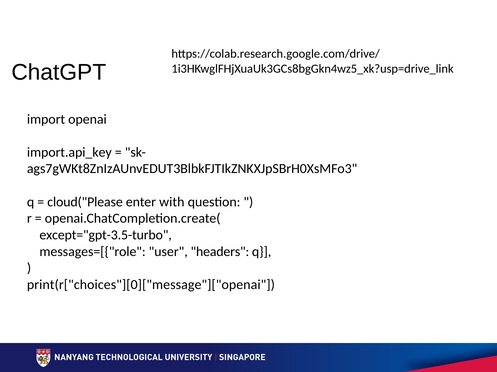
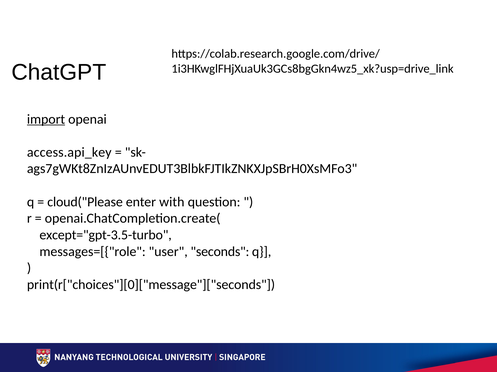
import underline: none -> present
import.api_key: import.api_key -> access.api_key
headers: headers -> seconds
print(r["choices"][0]["message"]["openai: print(r["choices"][0]["message"]["openai -> print(r["choices"][0]["message"]["seconds
